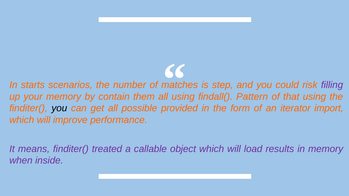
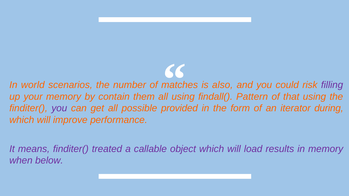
starts: starts -> world
step: step -> also
you at (59, 108) colour: black -> purple
import: import -> during
inside: inside -> below
